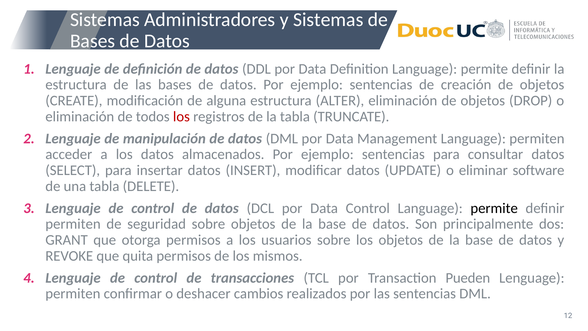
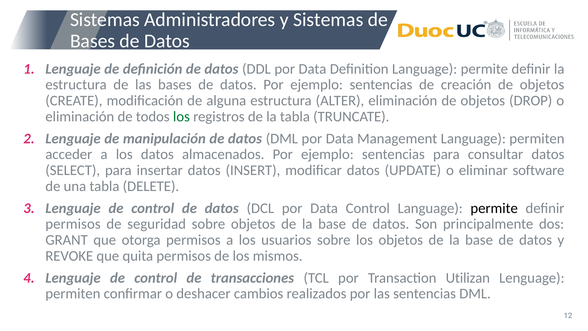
los at (181, 116) colour: red -> green
permiten at (73, 224): permiten -> permisos
Pueden: Pueden -> Utilizan
